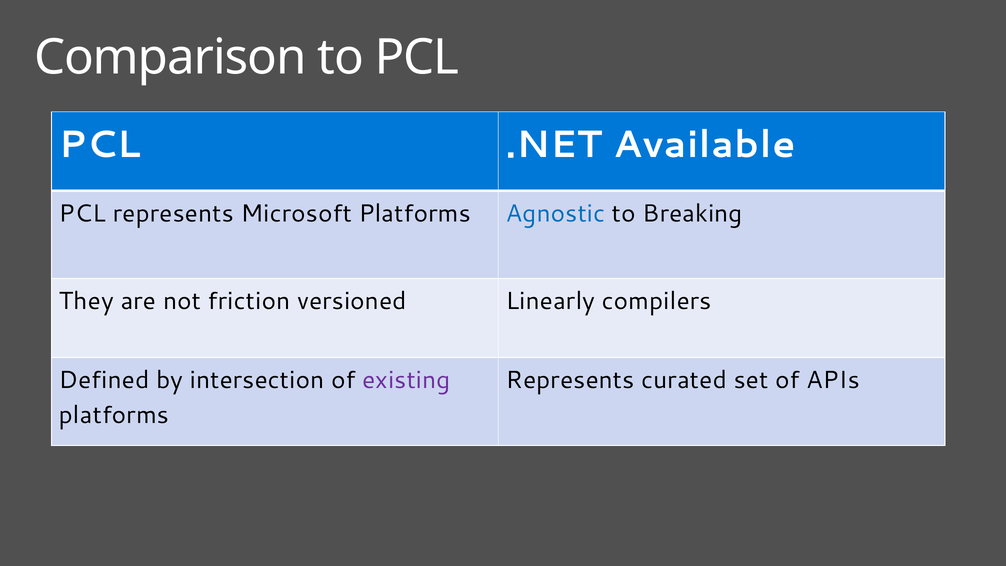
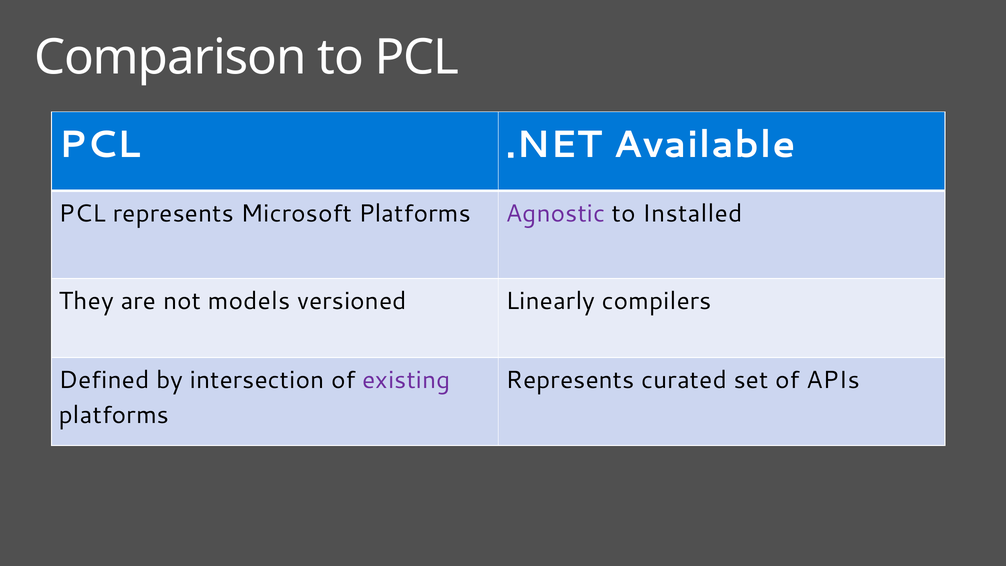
Agnostic colour: blue -> purple
Breaking: Breaking -> Installed
friction: friction -> models
